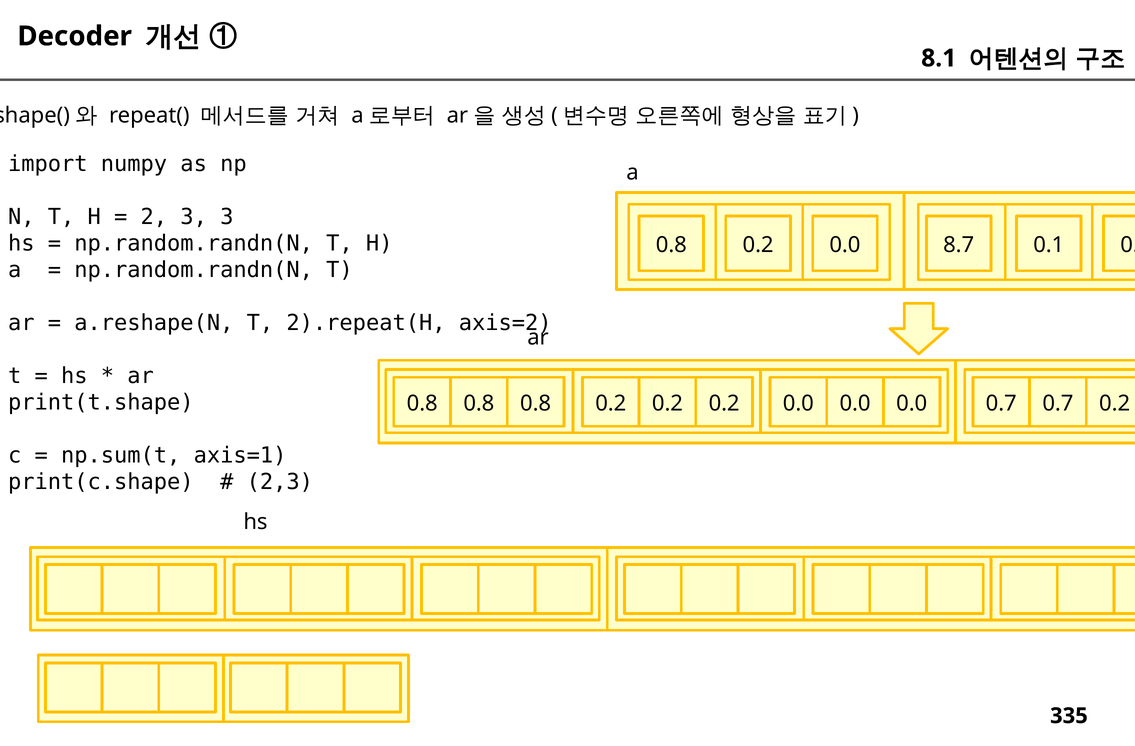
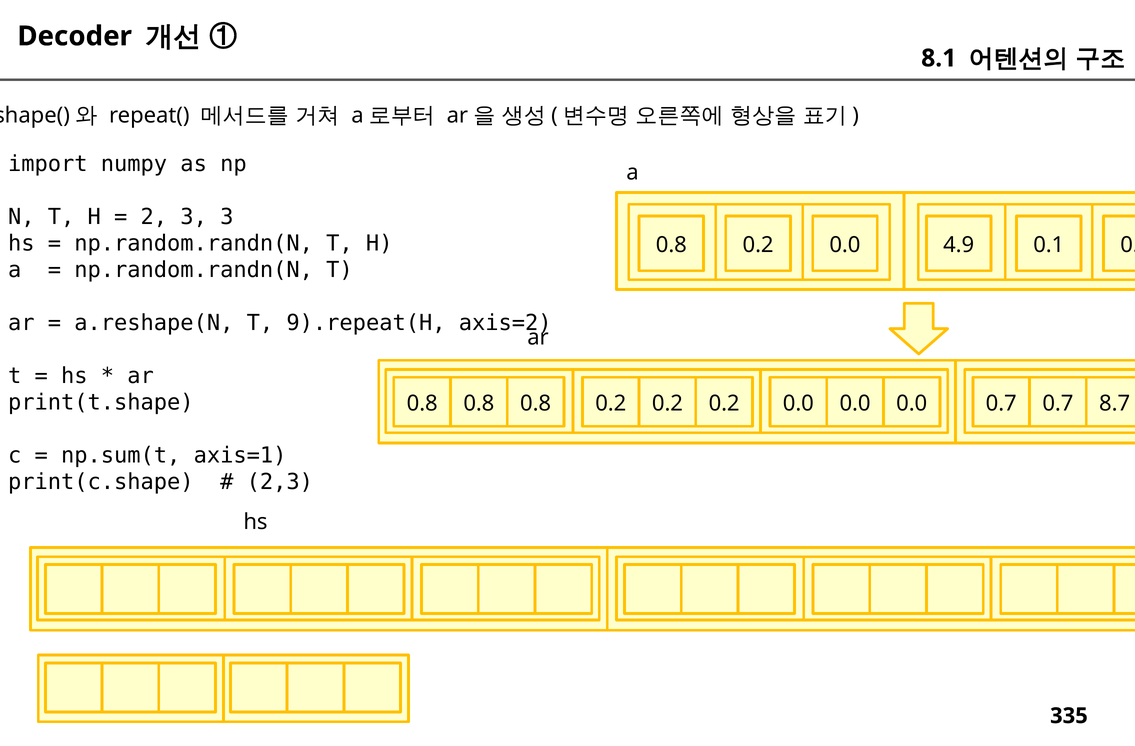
8.7: 8.7 -> 4.9
2).repeat(H: 2).repeat(H -> 9).repeat(H
0.7 0.2: 0.2 -> 8.7
